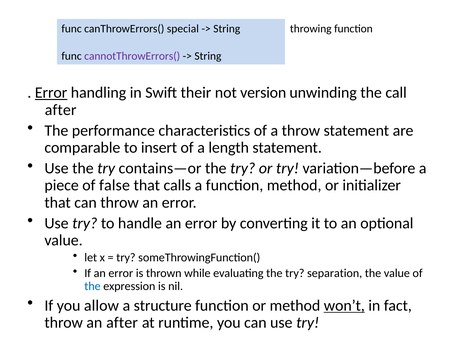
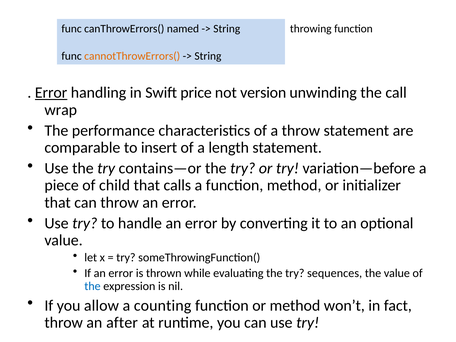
special: special -> named
cannotThrowErrors( colour: purple -> orange
their: their -> price
after at (61, 110): after -> wrap
false: false -> child
separation: separation -> sequences
structure: structure -> counting
won’t underline: present -> none
